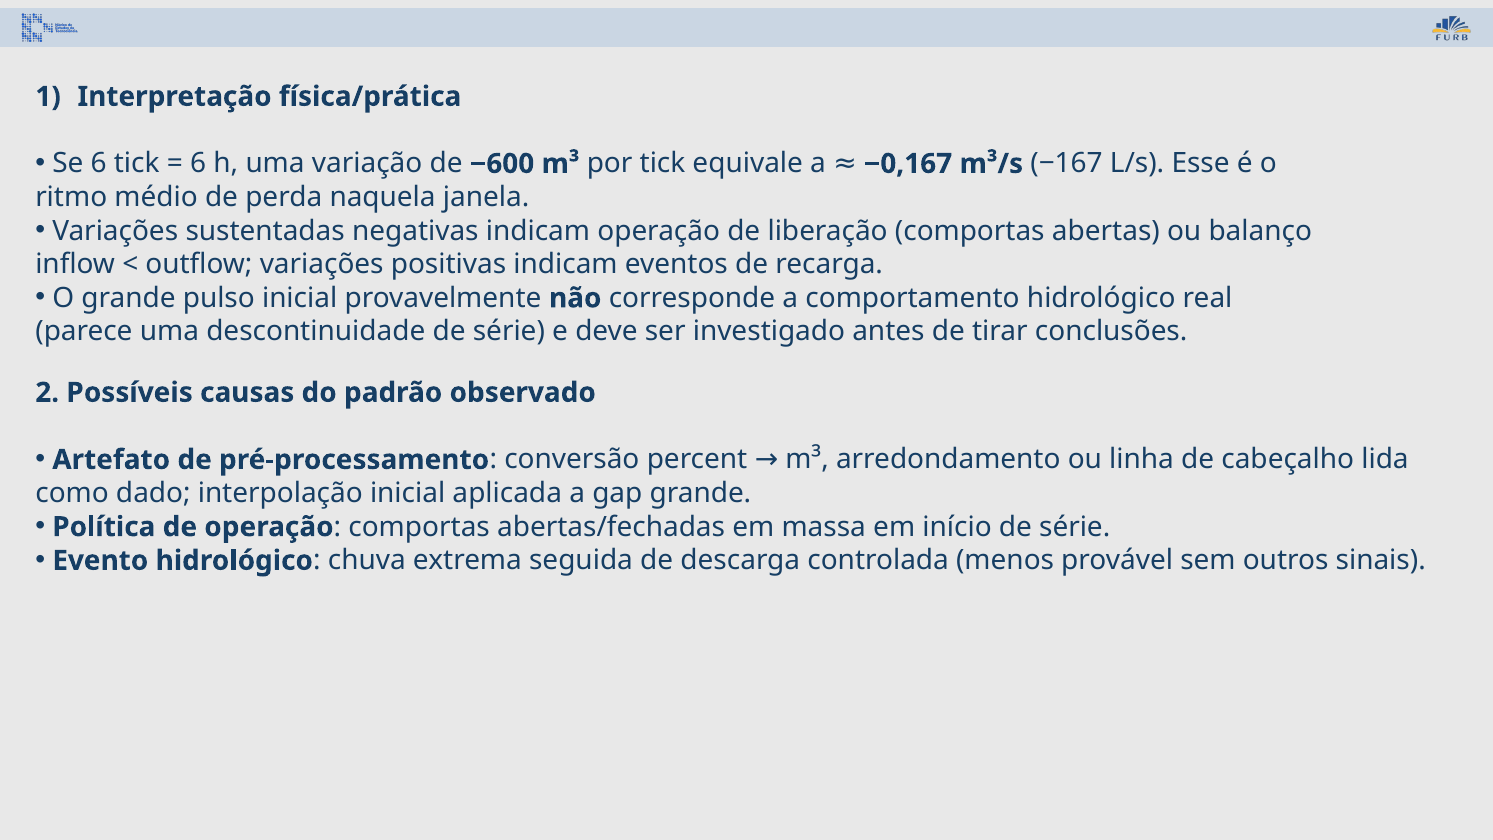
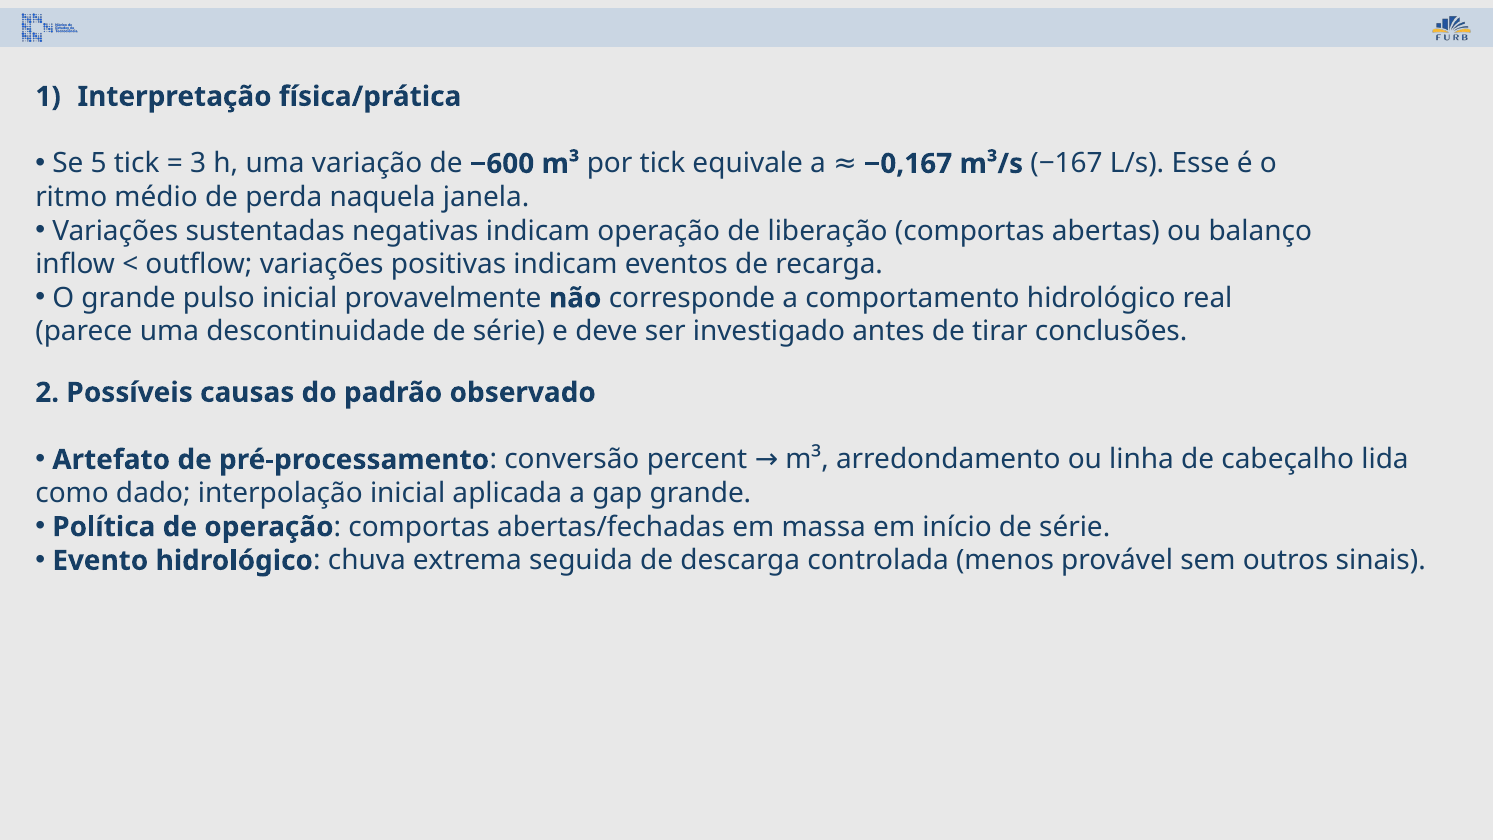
Se 6: 6 -> 5
6 at (198, 164): 6 -> 3
